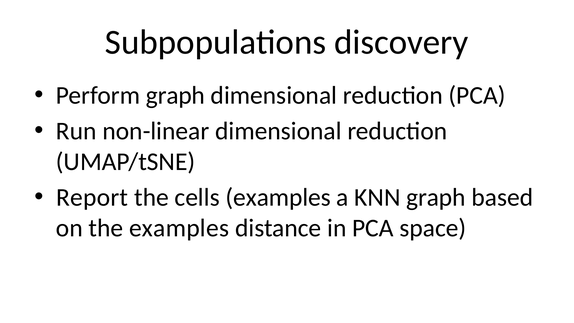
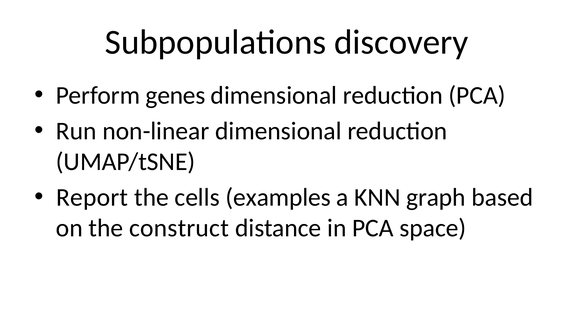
Perform graph: graph -> genes
the examples: examples -> construct
